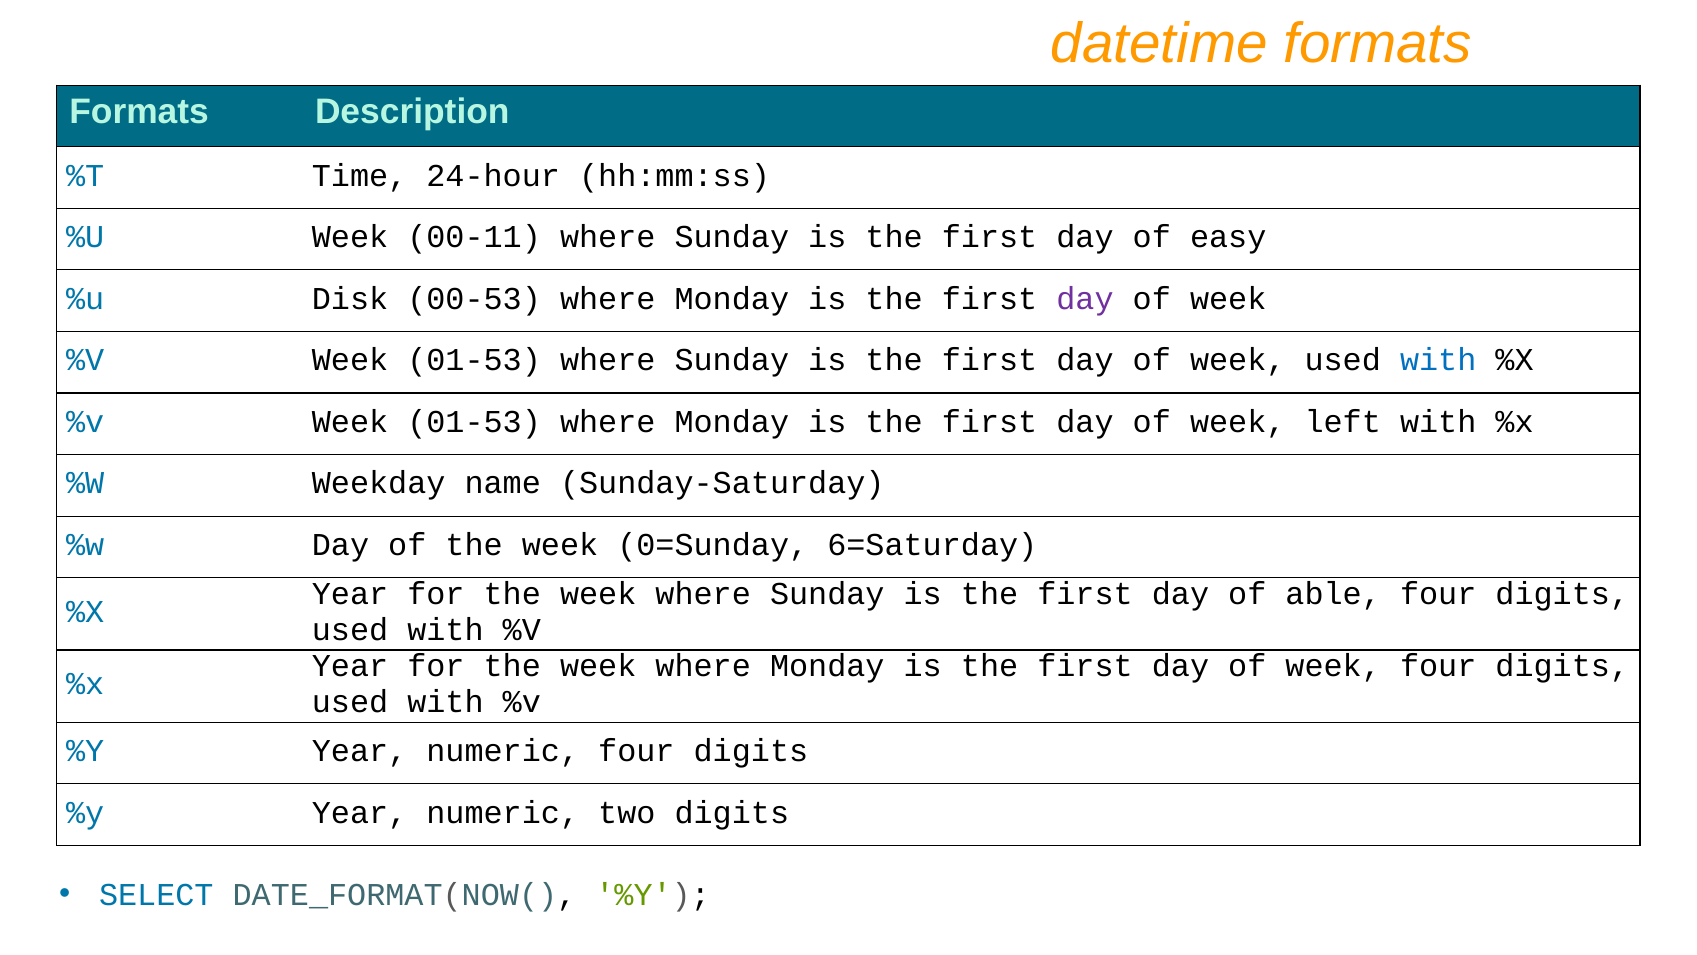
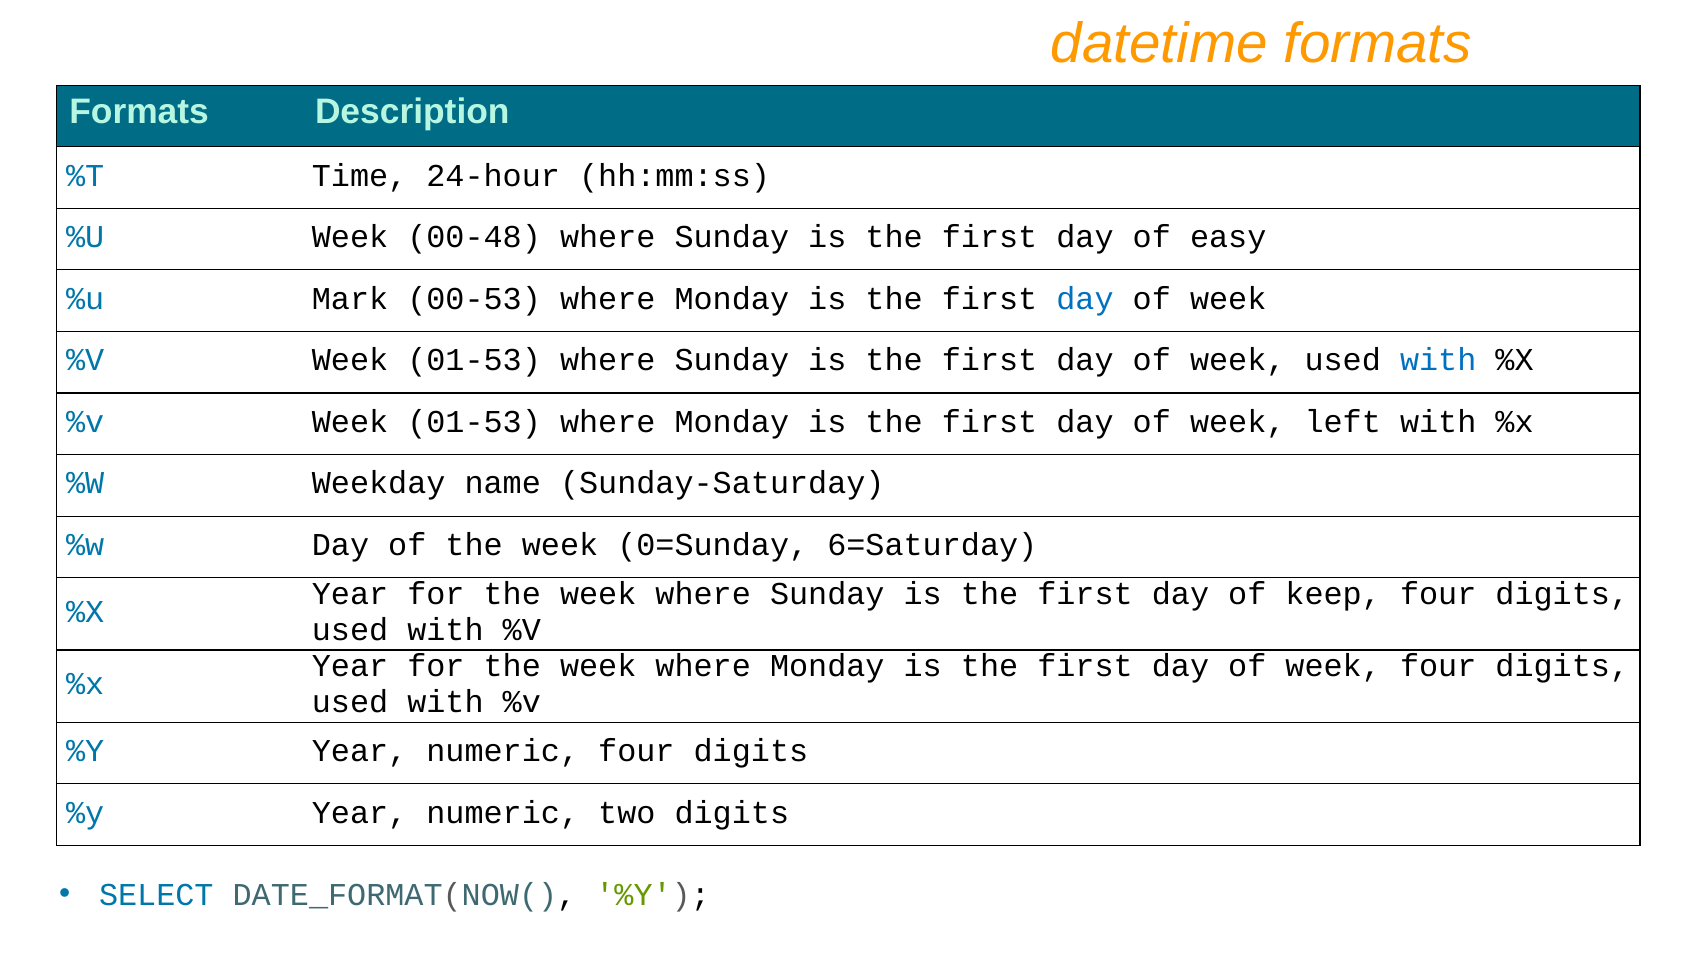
00-11: 00-11 -> 00-48
Disk: Disk -> Mark
day at (1085, 299) colour: purple -> blue
able: able -> keep
